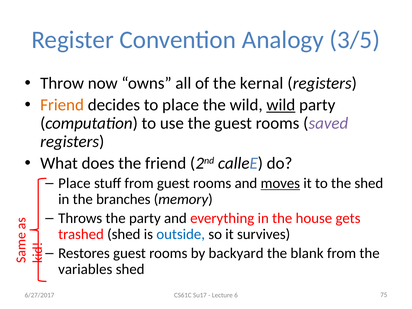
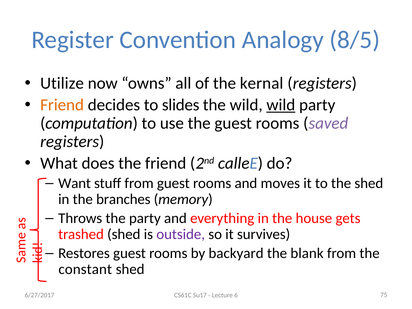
3/5: 3/5 -> 8/5
Throw: Throw -> Utilize
to place: place -> slides
Place at (74, 183): Place -> Want
moves underline: present -> none
outside colour: blue -> purple
variables: variables -> constant
